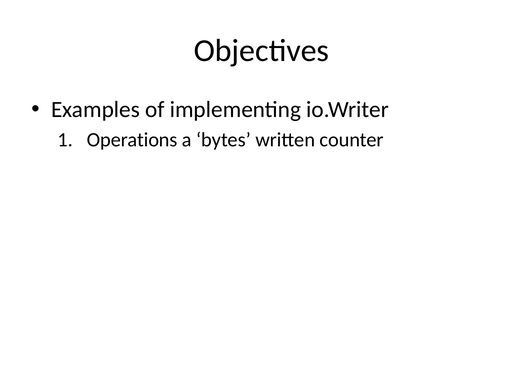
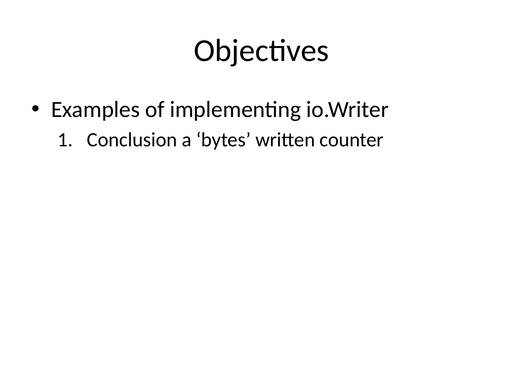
Operations: Operations -> Conclusion
